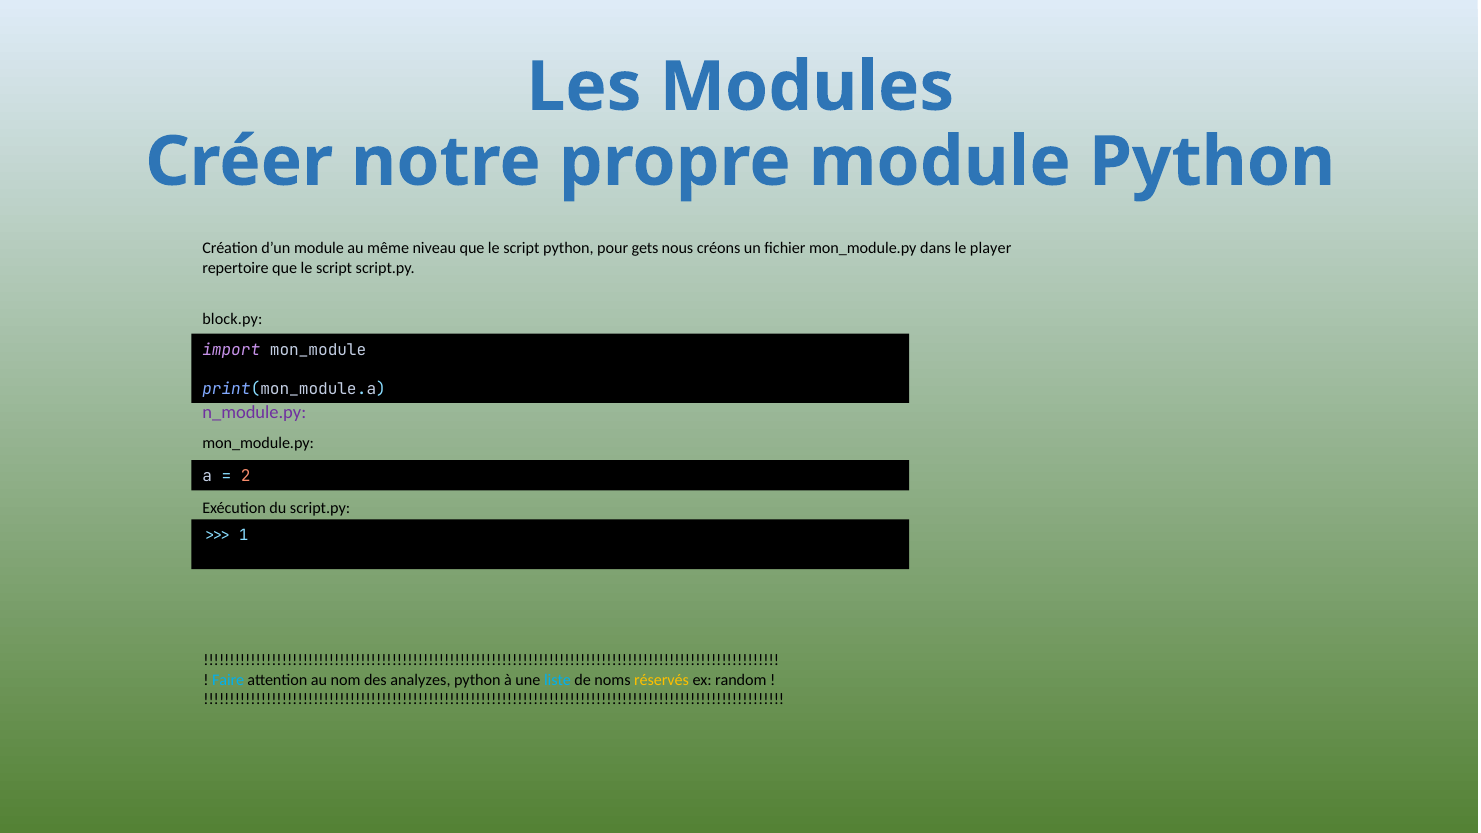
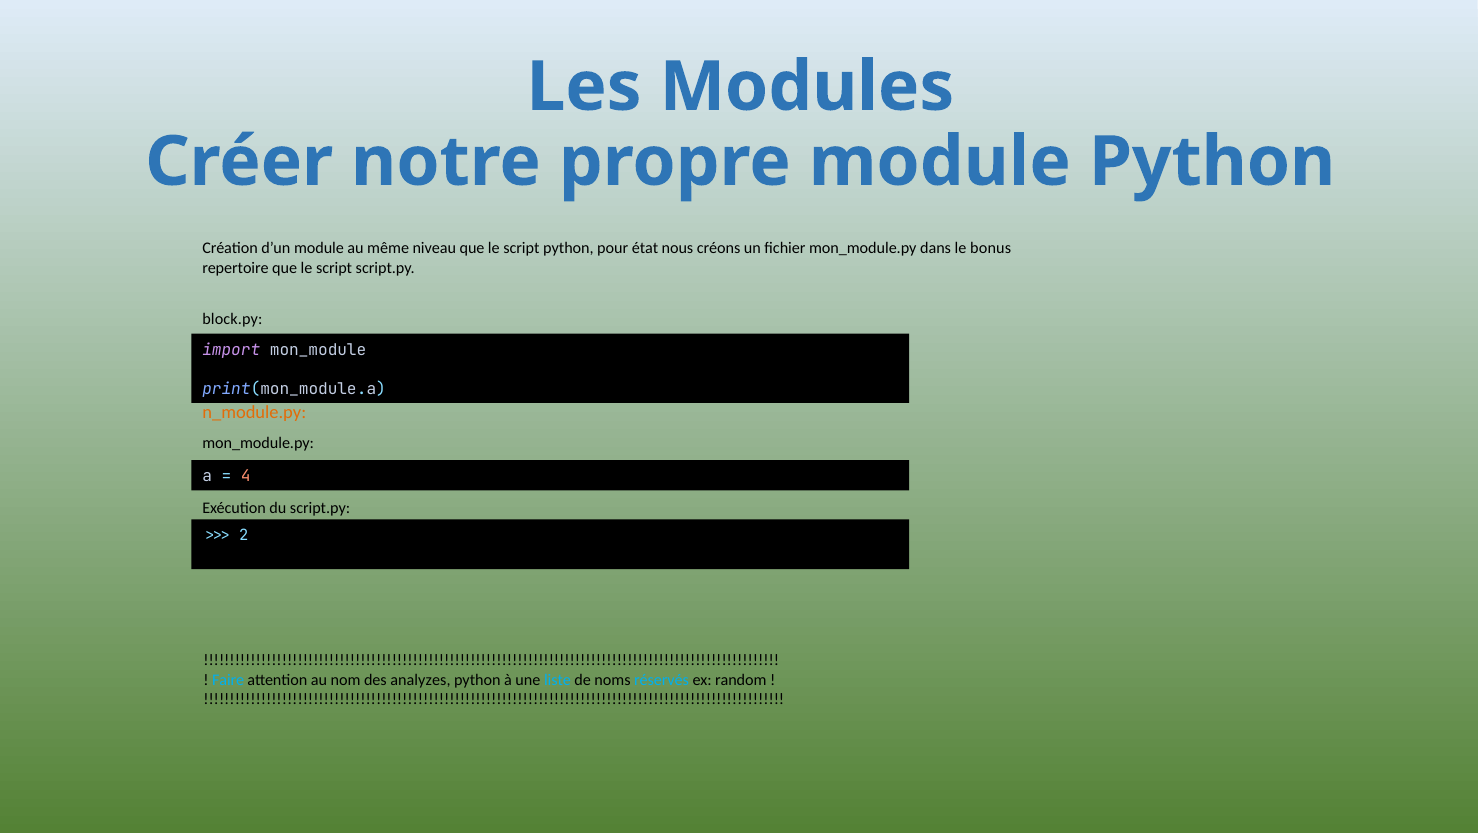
gets: gets -> état
player: player -> bonus
n_module.py colour: purple -> orange
2: 2 -> 4
1: 1 -> 2
réservés colour: yellow -> light blue
